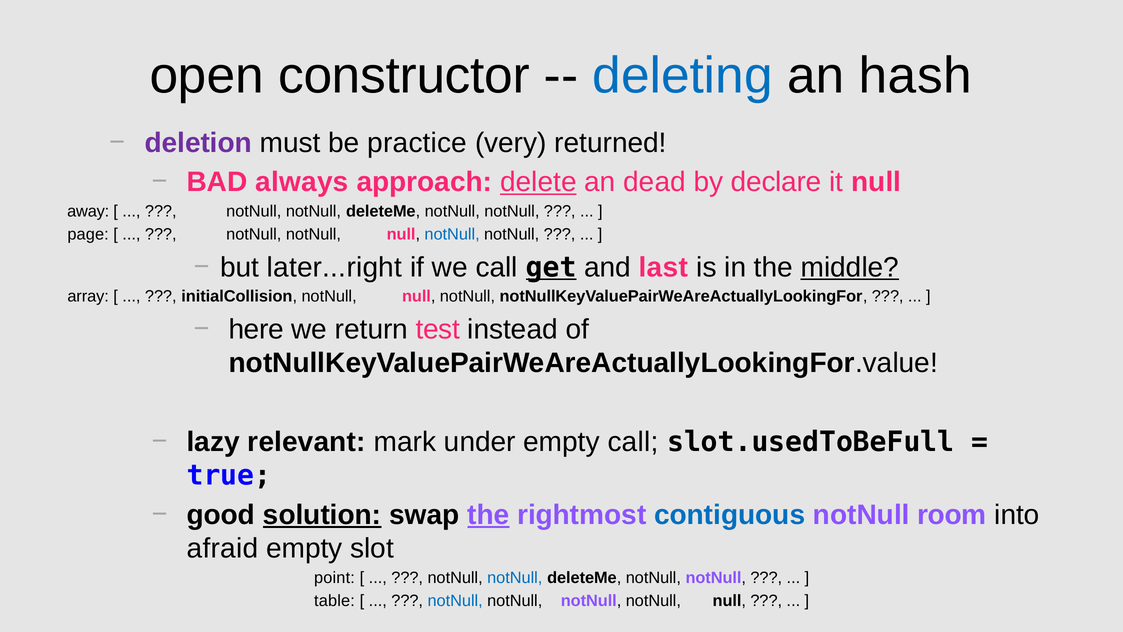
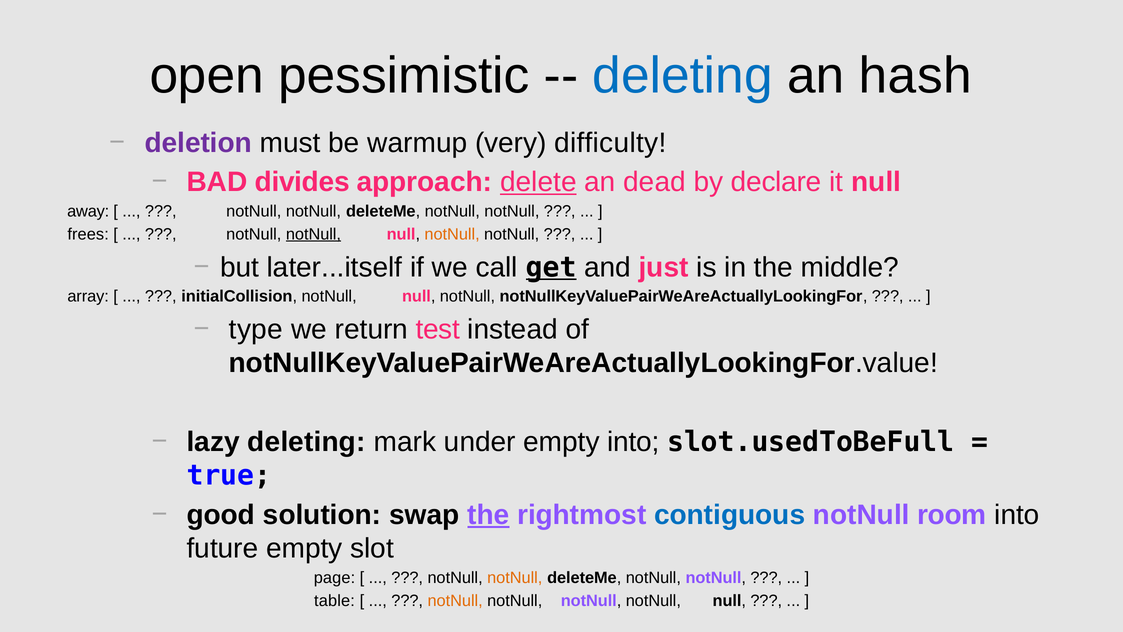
constructor: constructor -> pessimistic
practice: practice -> warmup
returned: returned -> difficulty
always: always -> divides
page: page -> frees
notNull at (313, 234) underline: none -> present
notNull at (452, 234) colour: blue -> orange
later...right: later...right -> later...itself
last: last -> just
middle underline: present -> none
here: here -> type
lazy relevant: relevant -> deleting
empty call: call -> into
solution underline: present -> none
afraid: afraid -> future
point: point -> page
notNull at (515, 577) colour: blue -> orange
notNull at (455, 600) colour: blue -> orange
